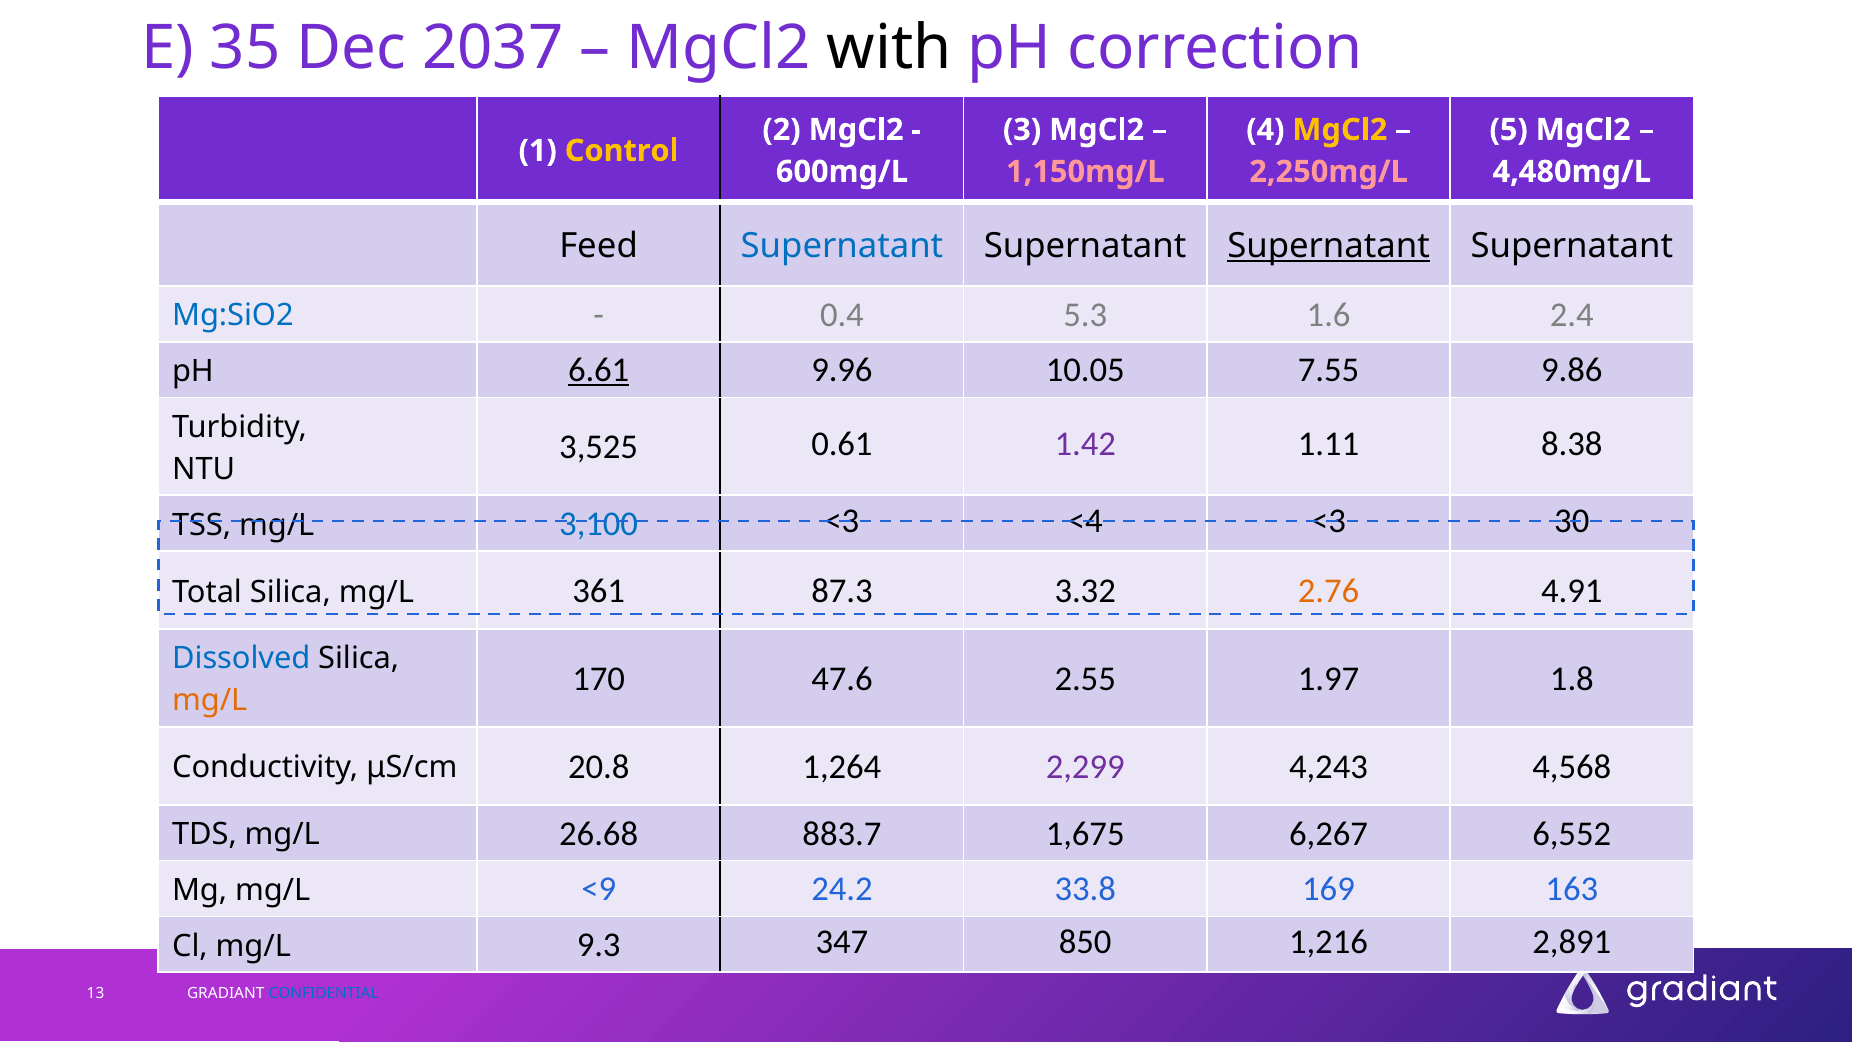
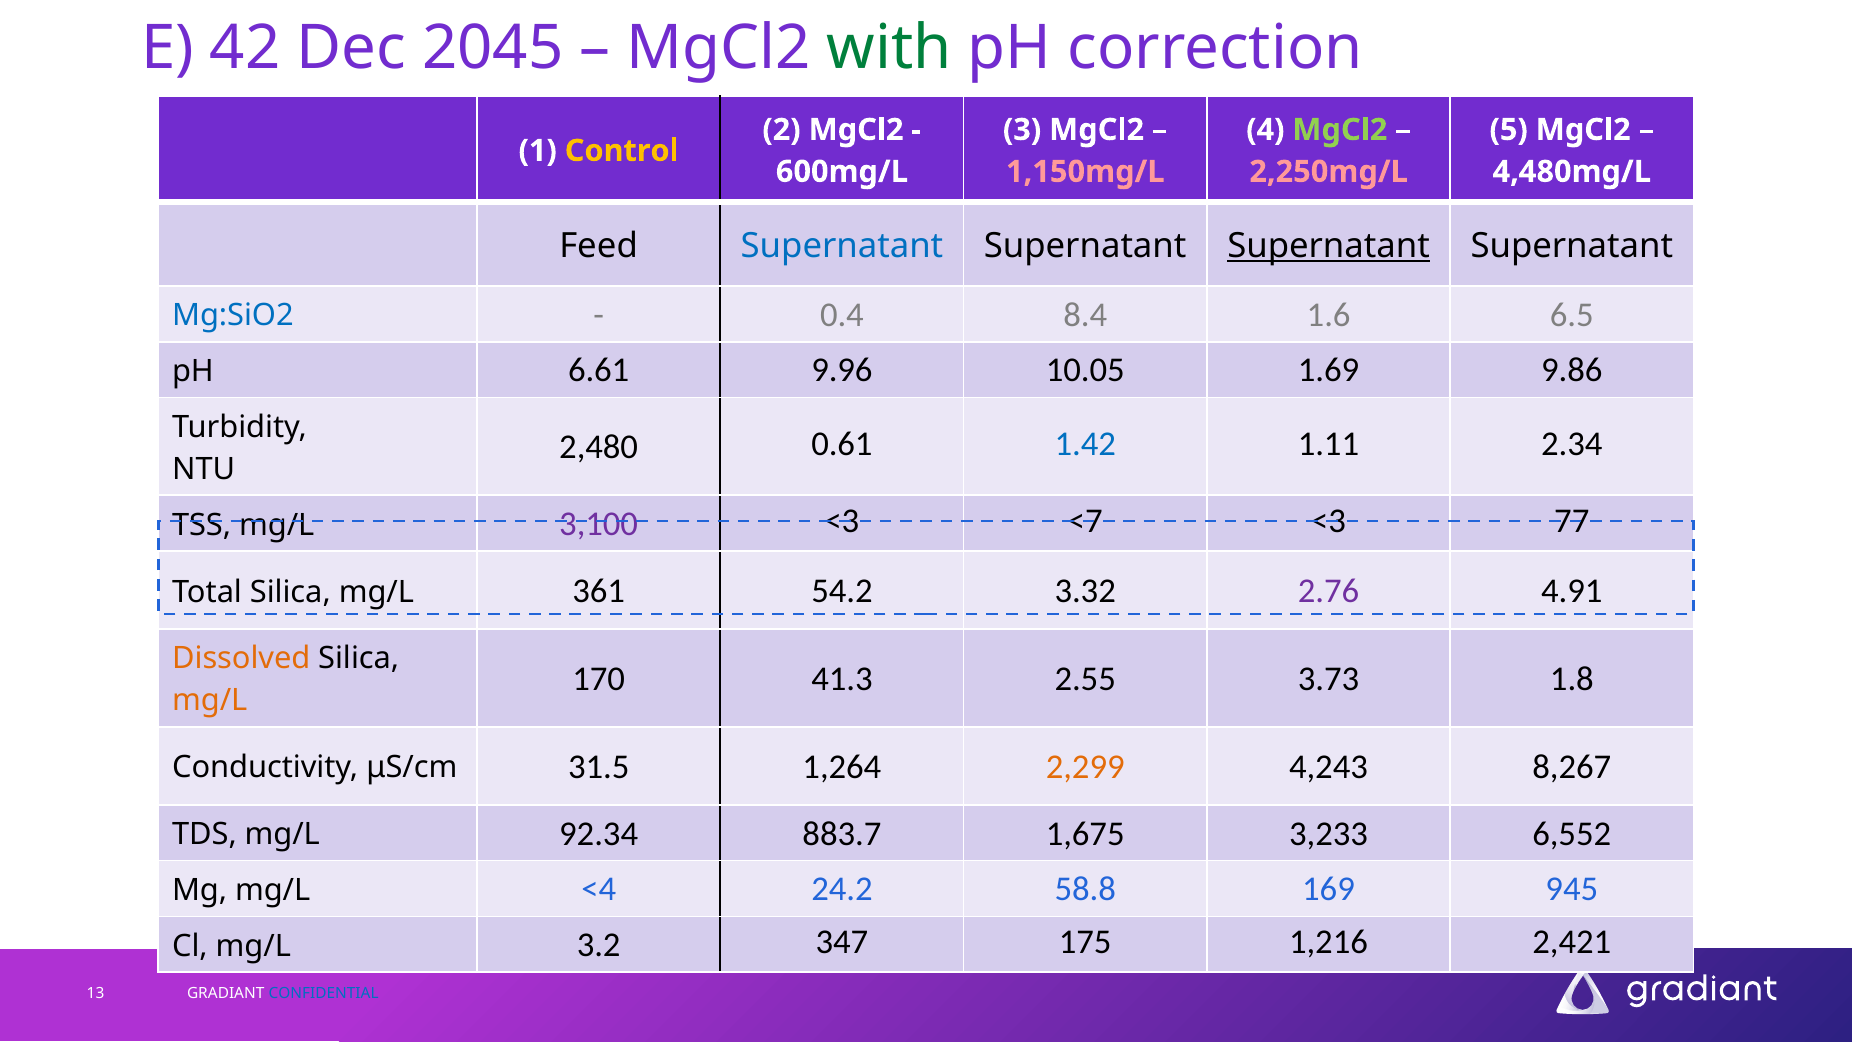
35: 35 -> 42
2037: 2037 -> 2045
with colour: black -> green
MgCl2 at (1340, 130) colour: yellow -> light green
5.3: 5.3 -> 8.4
2.4: 2.4 -> 6.5
6.61 underline: present -> none
7.55: 7.55 -> 1.69
3,525: 3,525 -> 2,480
1.42 colour: purple -> blue
8.38: 8.38 -> 2.34
3,100 colour: blue -> purple
<4: <4 -> <7
30: 30 -> 77
87.3: 87.3 -> 54.2
2.76 colour: orange -> purple
Dissolved colour: blue -> orange
47.6: 47.6 -> 41.3
1.97: 1.97 -> 3.73
20.8: 20.8 -> 31.5
2,299 colour: purple -> orange
4,568: 4,568 -> 8,267
26.68: 26.68 -> 92.34
6,267: 6,267 -> 3,233
<9: <9 -> <4
33.8: 33.8 -> 58.8
163: 163 -> 945
9.3: 9.3 -> 3.2
850: 850 -> 175
2,891: 2,891 -> 2,421
